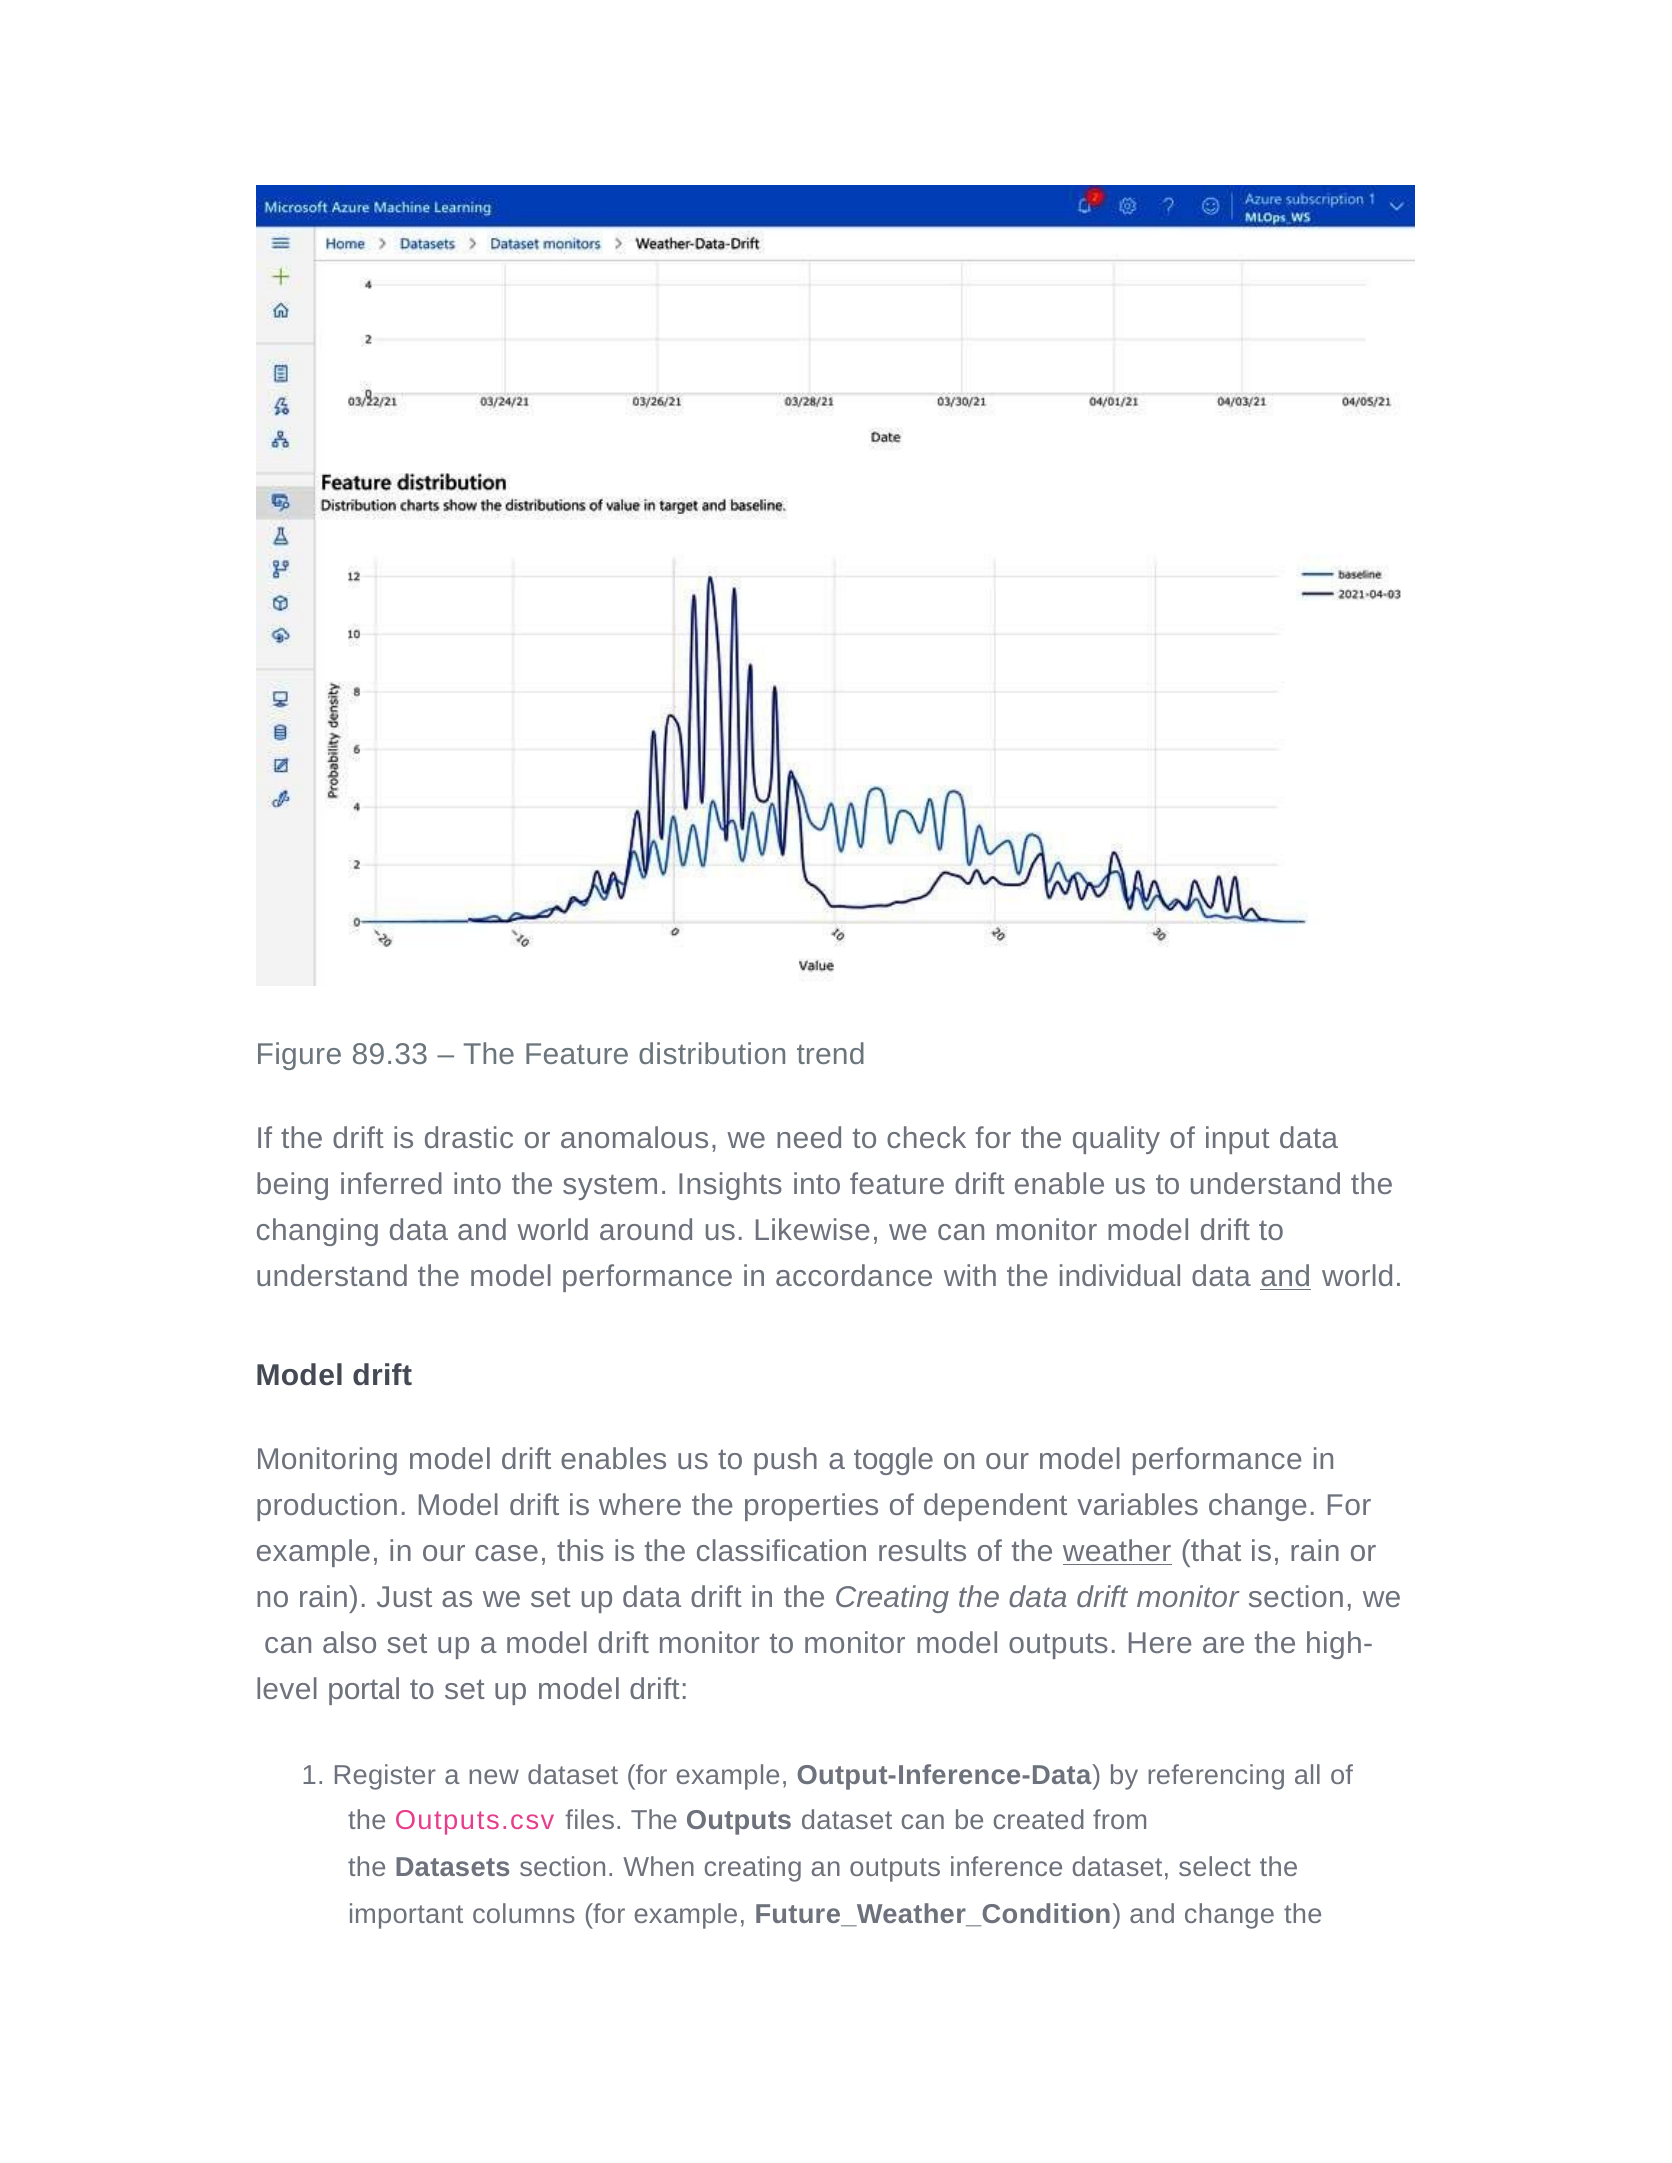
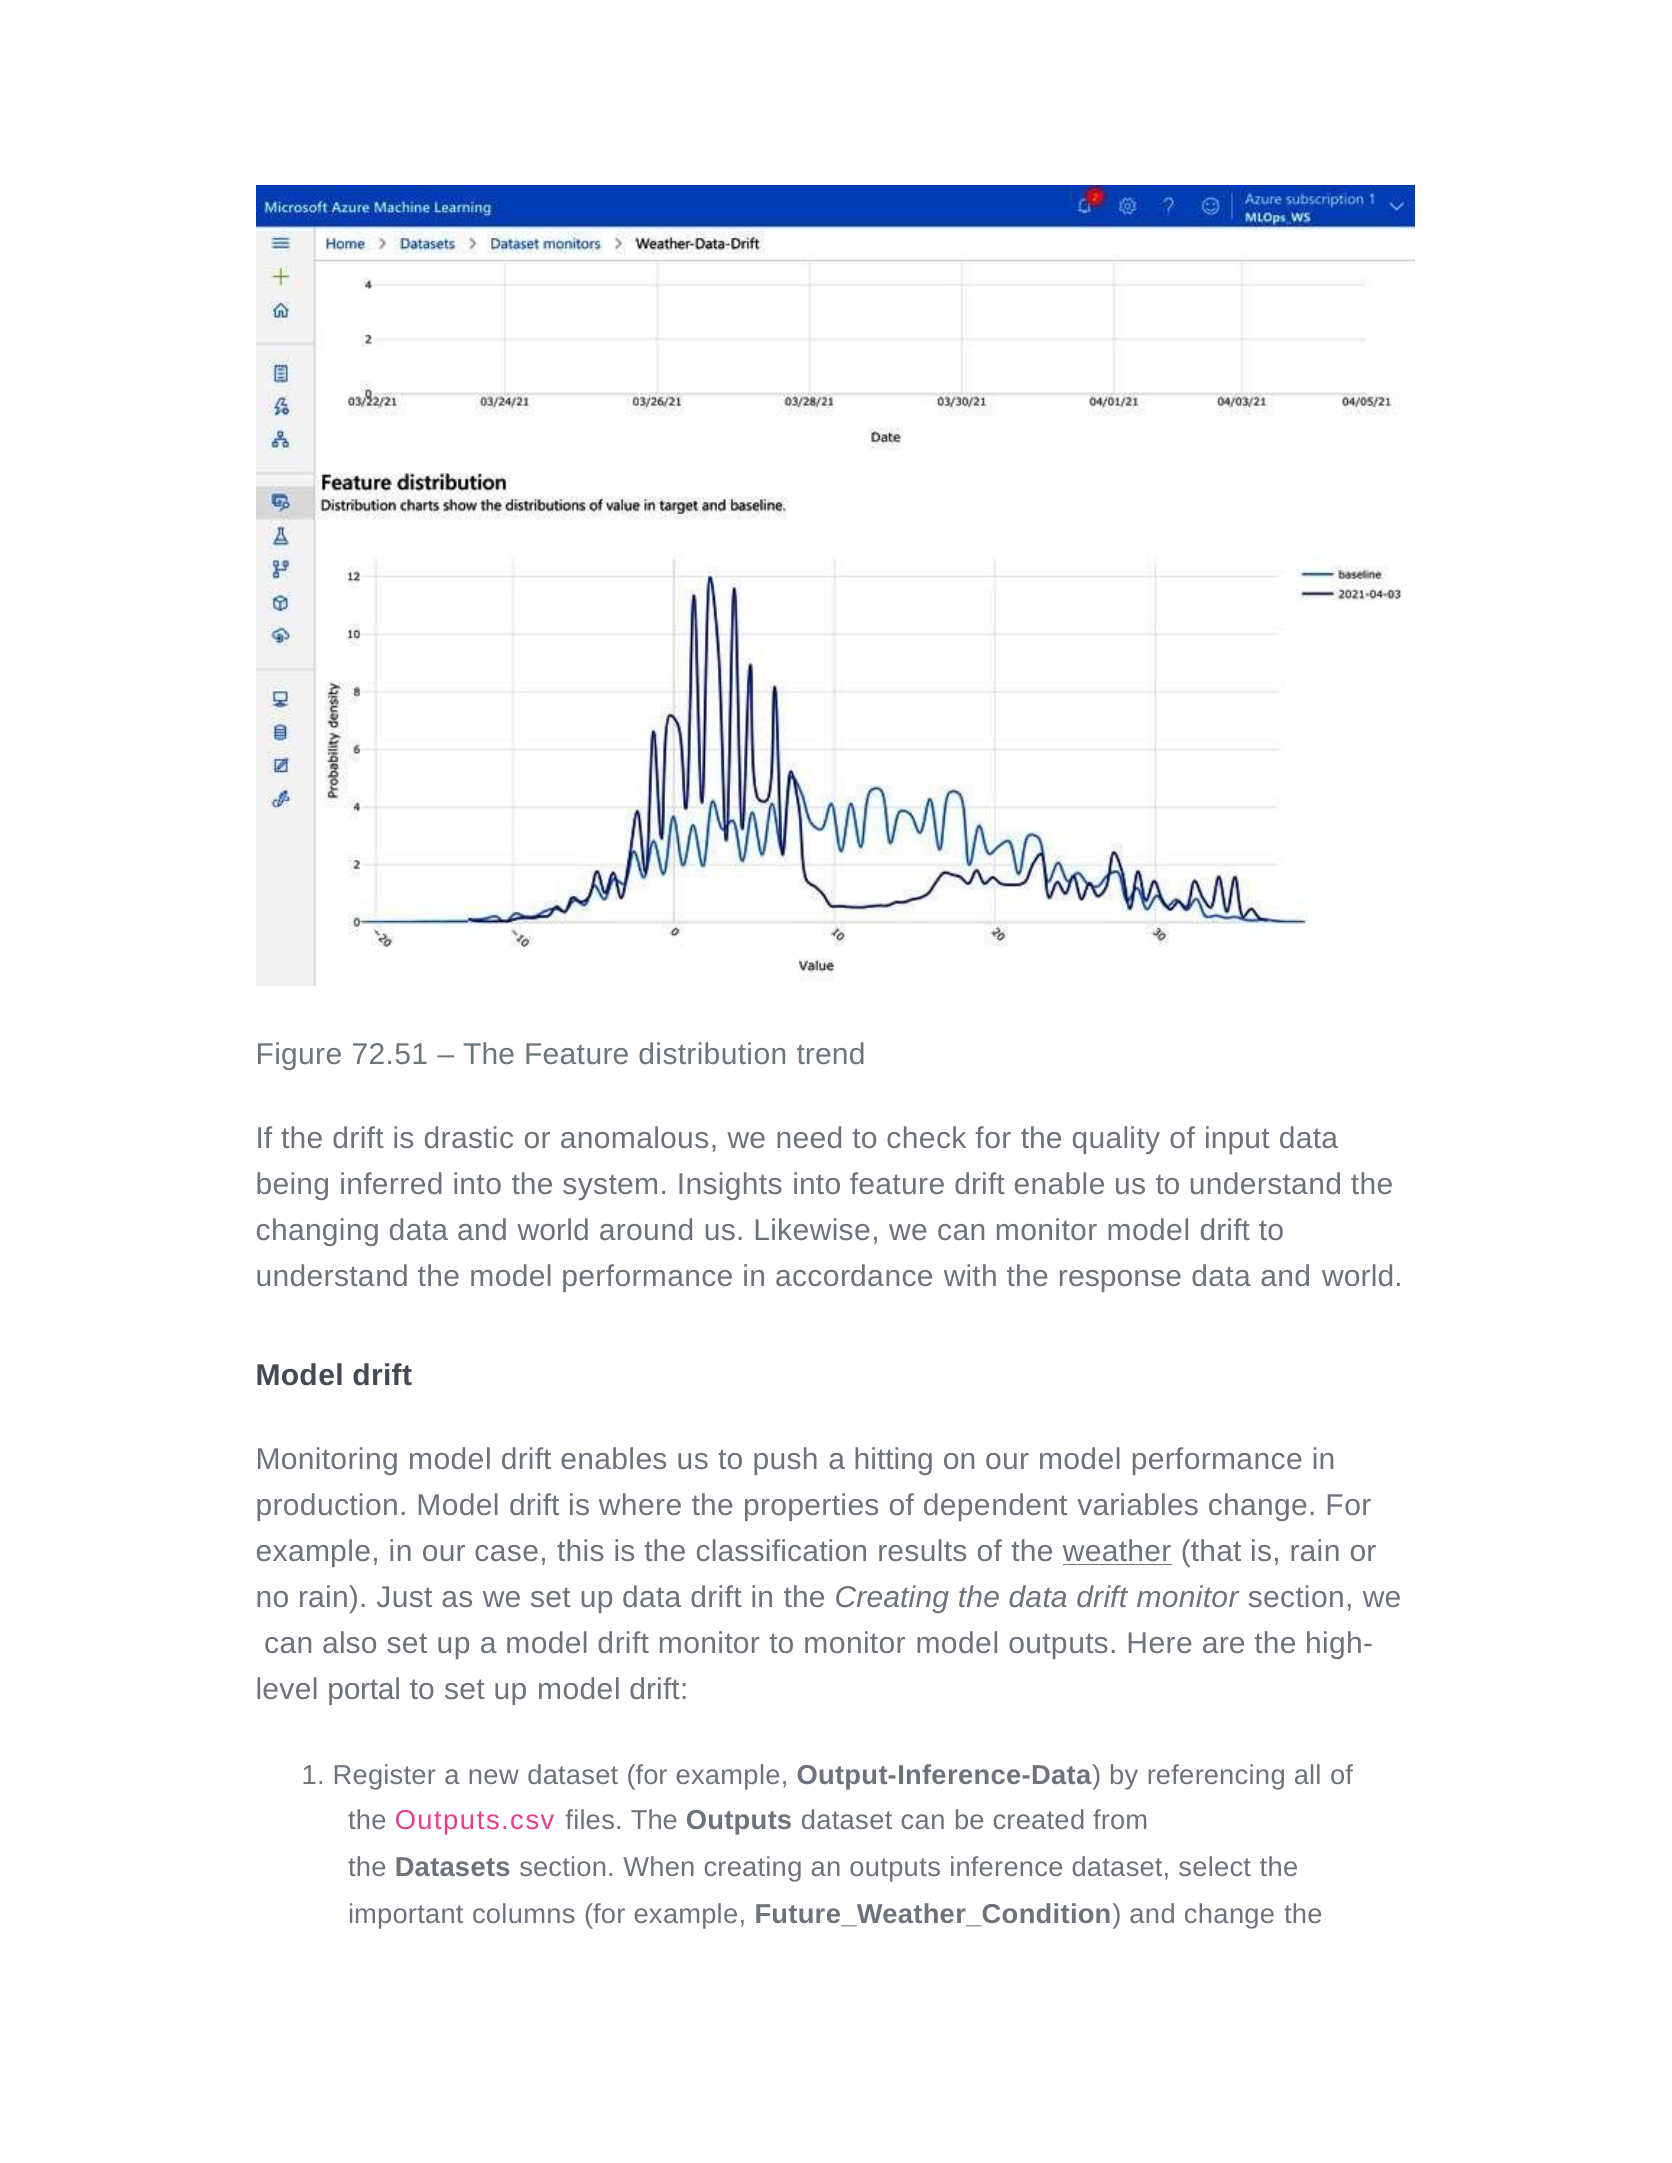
89.33: 89.33 -> 72.51
individual: individual -> response
and at (1286, 1277) underline: present -> none
toggle: toggle -> hitting
